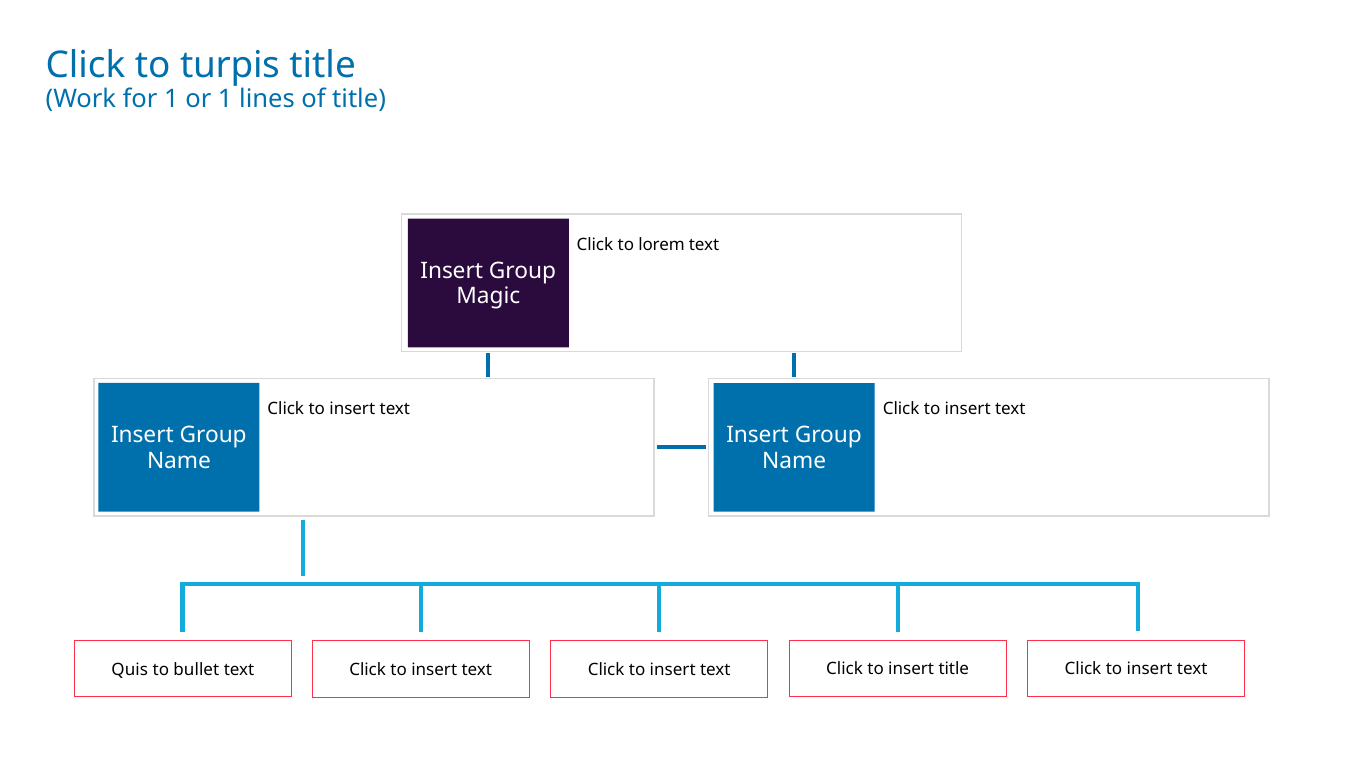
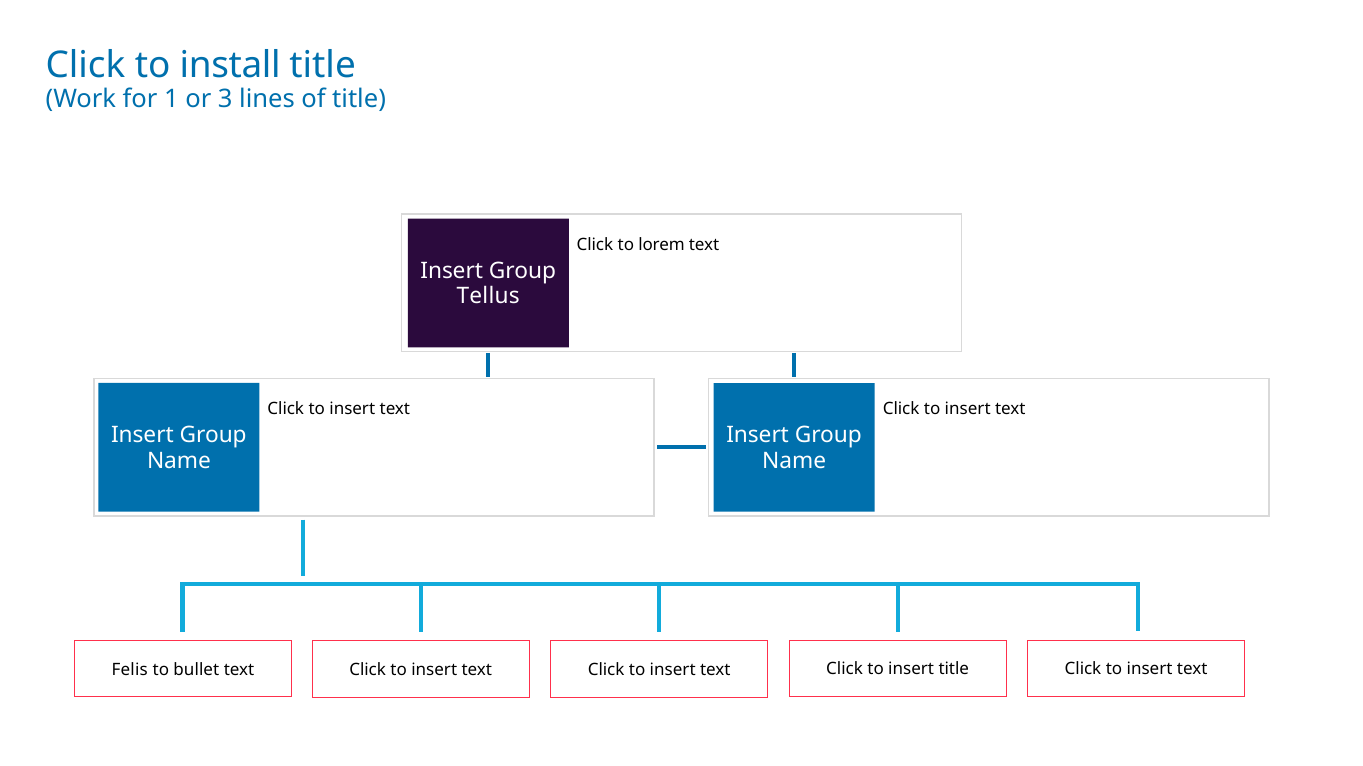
turpis: turpis -> install
or 1: 1 -> 3
Magic: Magic -> Tellus
Quis: Quis -> Felis
